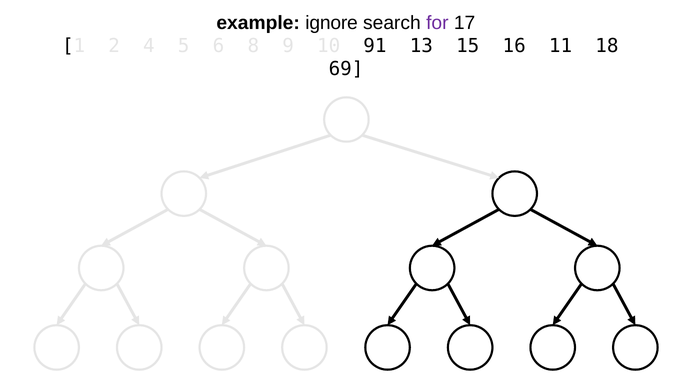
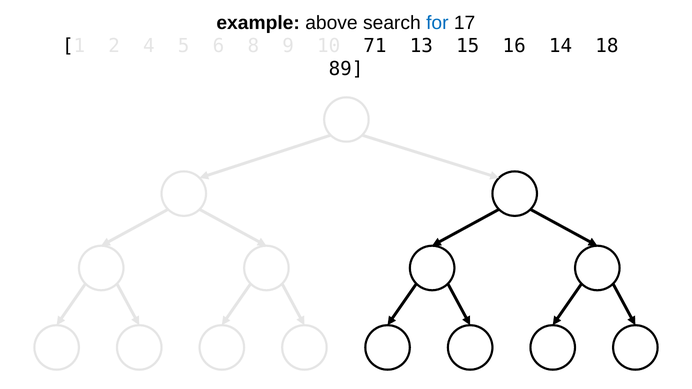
ignore: ignore -> above
for colour: purple -> blue
91: 91 -> 71
11: 11 -> 14
69: 69 -> 89
